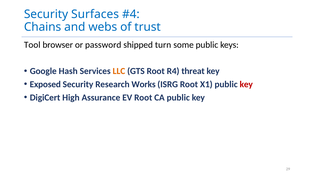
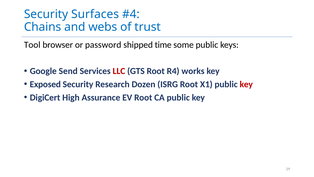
turn: turn -> time
Hash: Hash -> Send
LLC colour: orange -> red
threat: threat -> works
Works: Works -> Dozen
